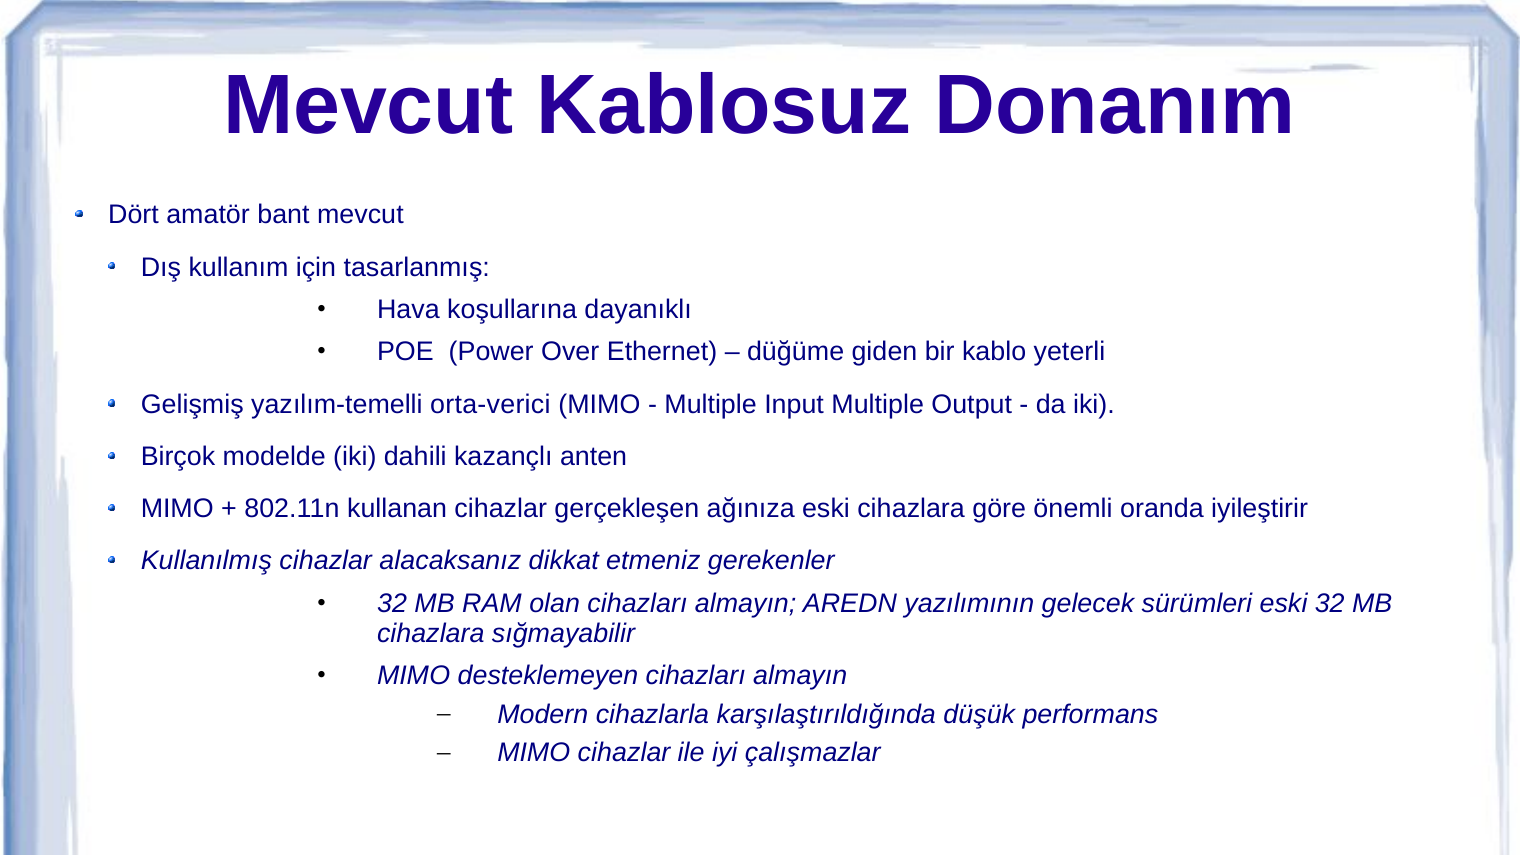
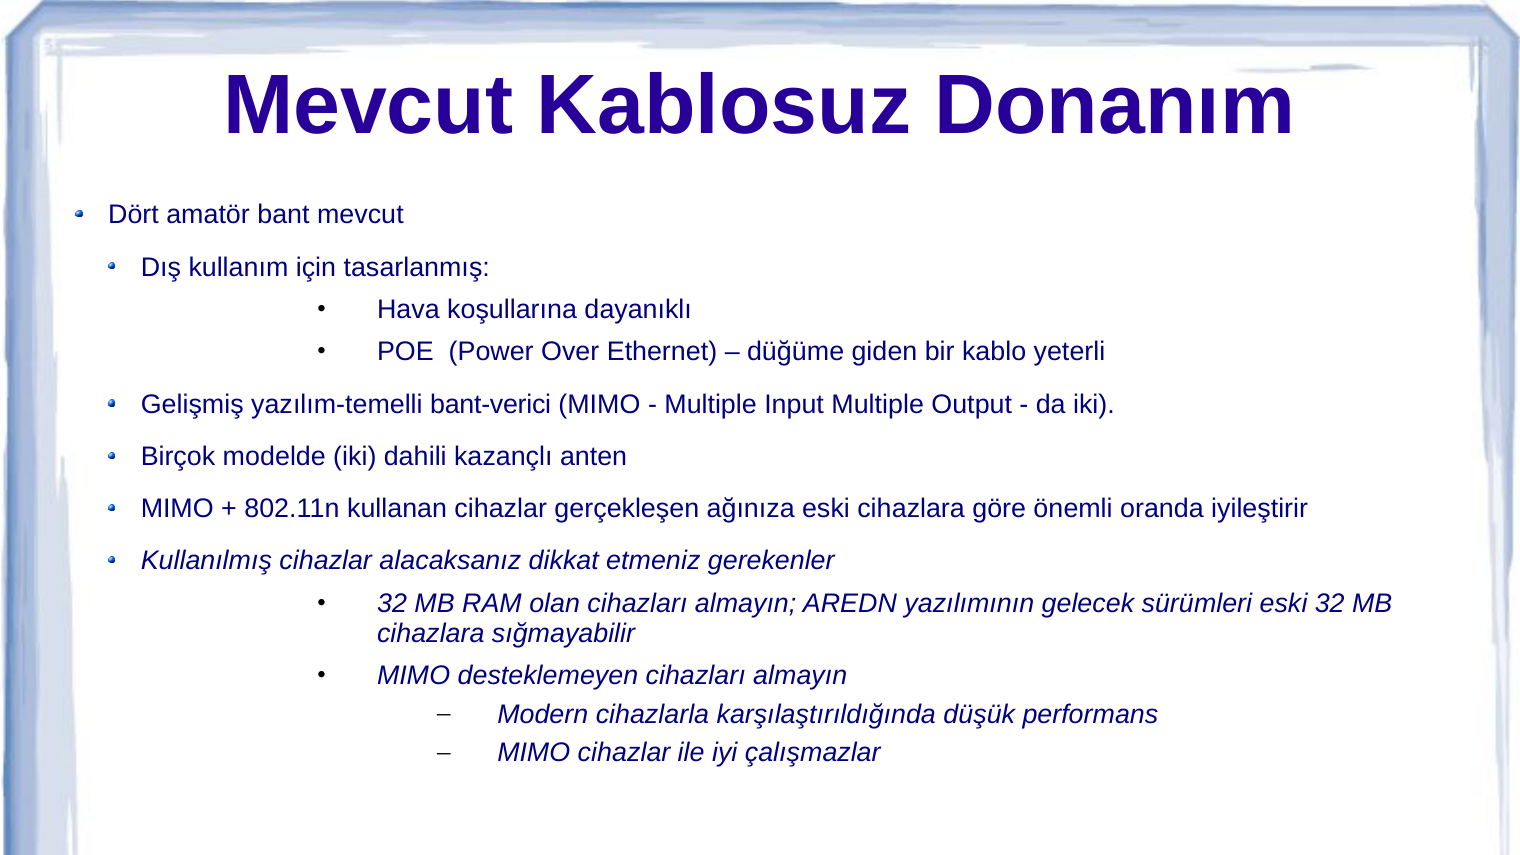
orta-verici: orta-verici -> bant-verici
